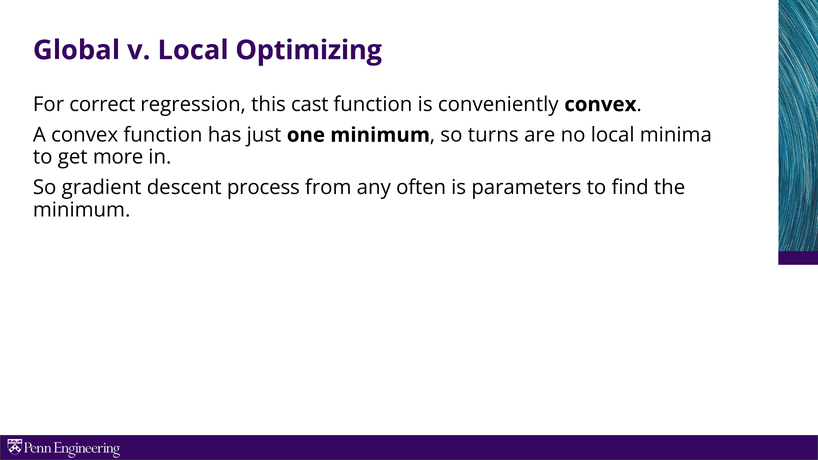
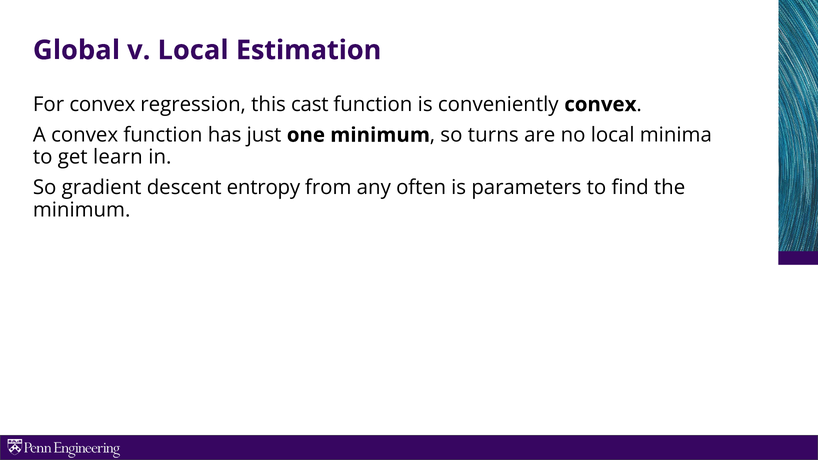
Optimizing: Optimizing -> Estimation
For correct: correct -> convex
more: more -> learn
process: process -> entropy
